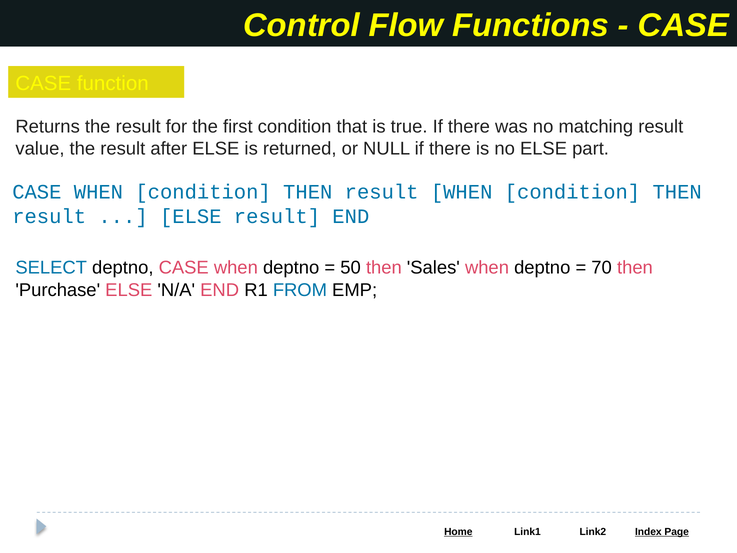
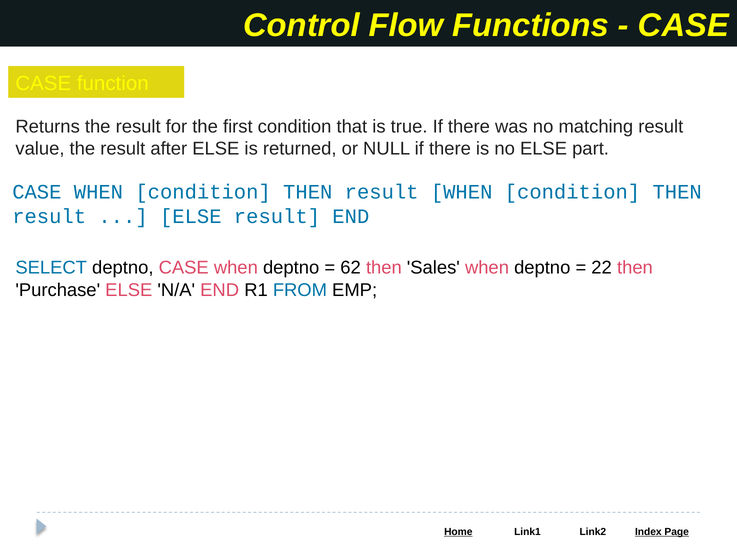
50: 50 -> 62
70: 70 -> 22
